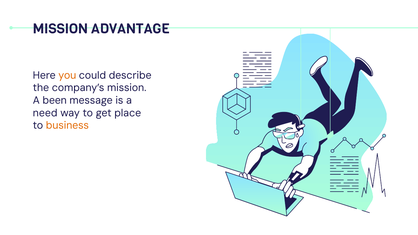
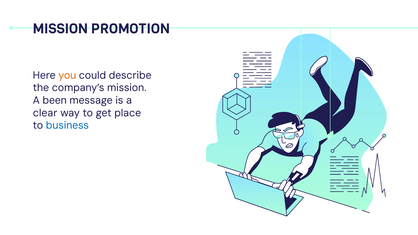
ADVANTAGE: ADVANTAGE -> PROMOTION
need: need -> clear
business colour: orange -> blue
